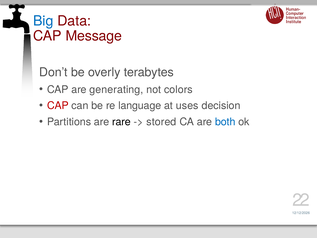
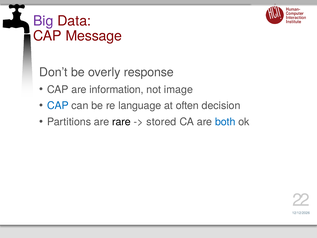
Big colour: blue -> purple
terabytes: terabytes -> response
generating: generating -> information
colors: colors -> image
CAP at (58, 106) colour: red -> blue
uses: uses -> often
